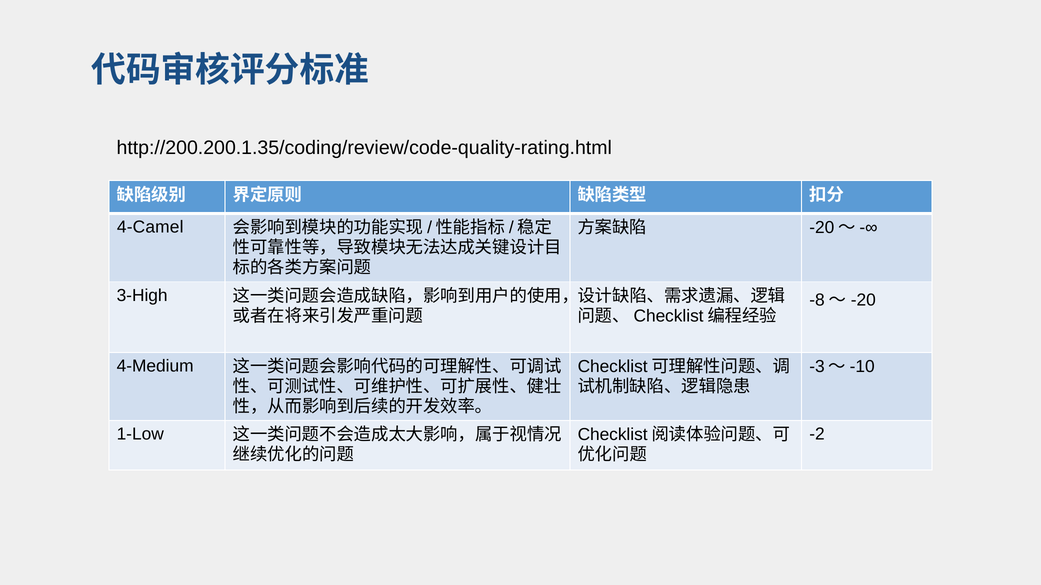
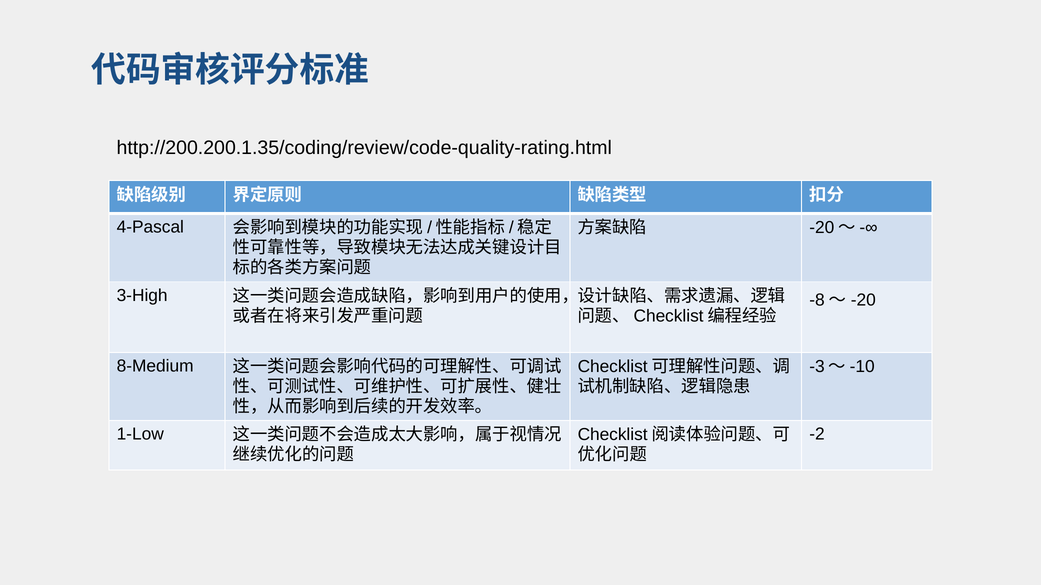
4-Camel: 4-Camel -> 4-Pascal
4-Medium: 4-Medium -> 8-Medium
